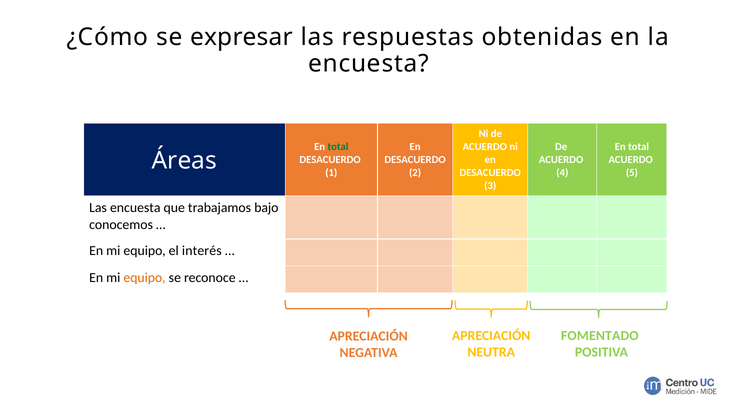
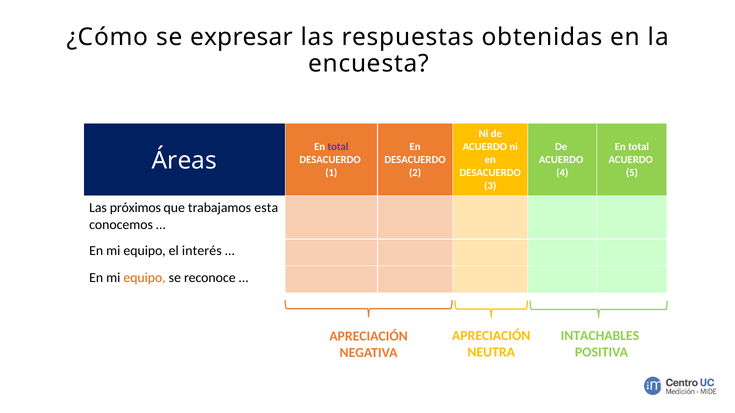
total at (338, 147) colour: green -> purple
Las encuesta: encuesta -> próximos
bajo: bajo -> esta
FOMENTADO: FOMENTADO -> INTACHABLES
